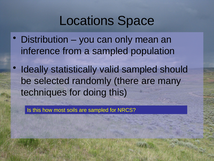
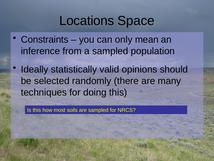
Distribution: Distribution -> Constraints
valid sampled: sampled -> opinions
